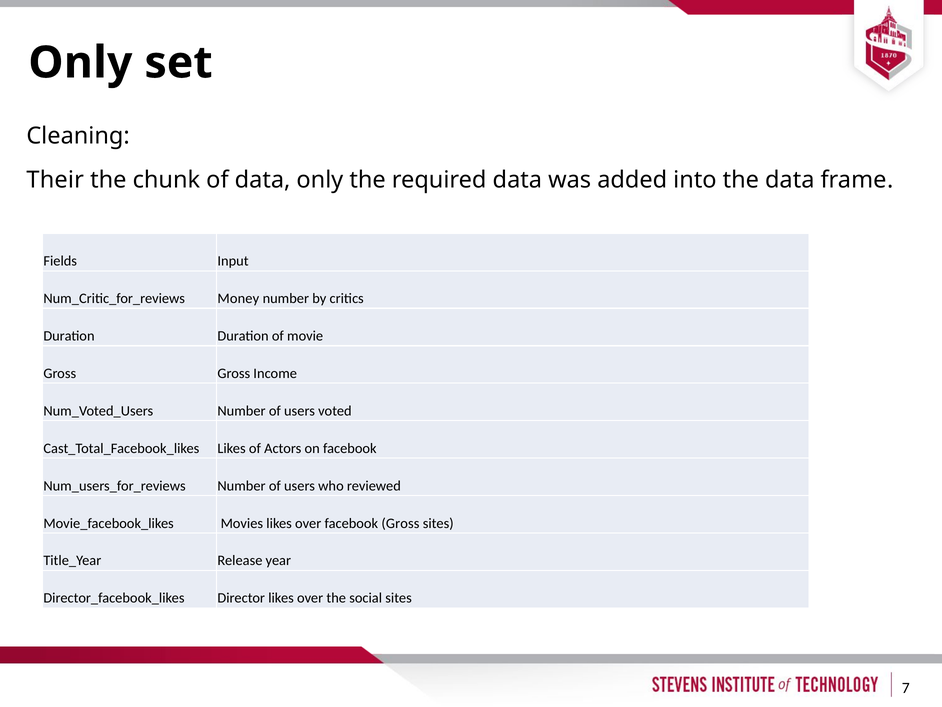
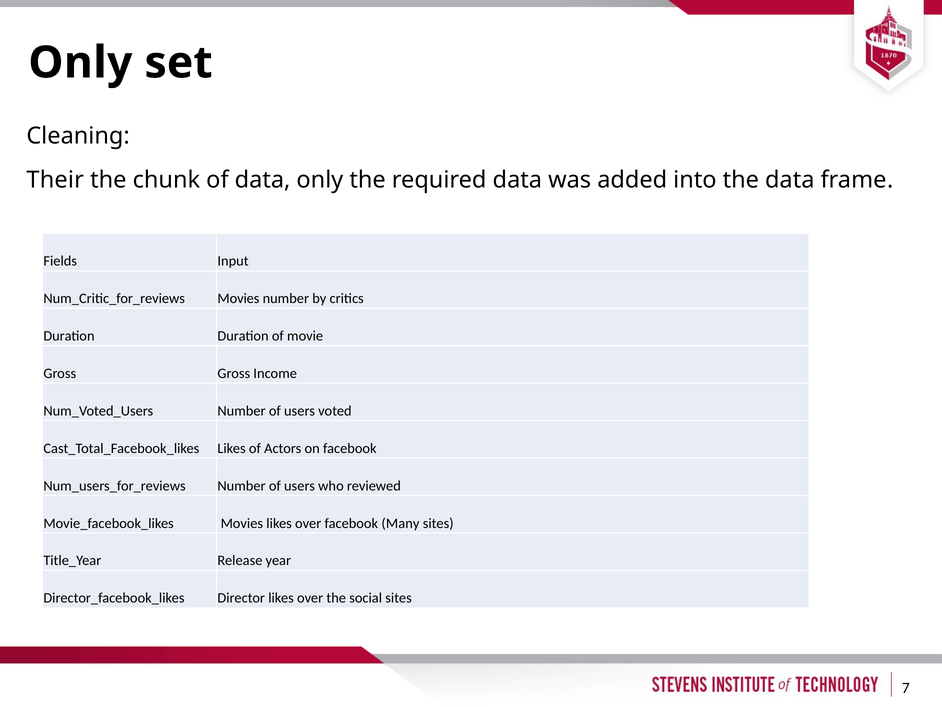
Money at (238, 298): Money -> Movies
facebook Gross: Gross -> Many
